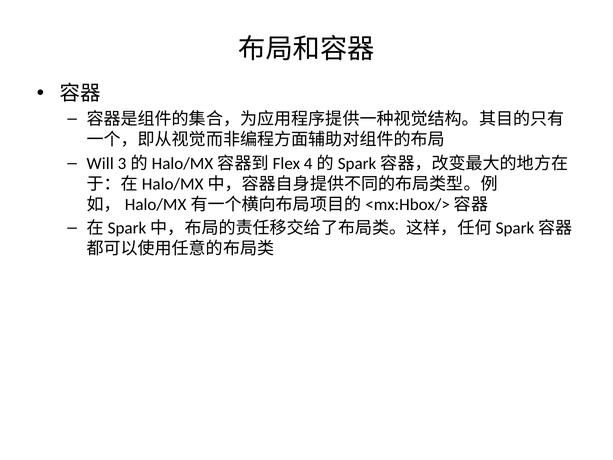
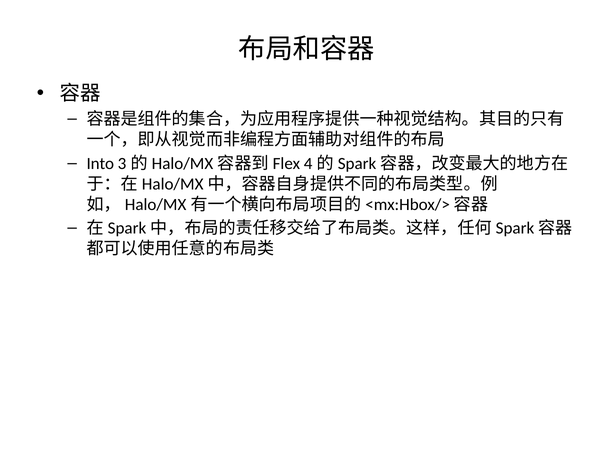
Will: Will -> Into
